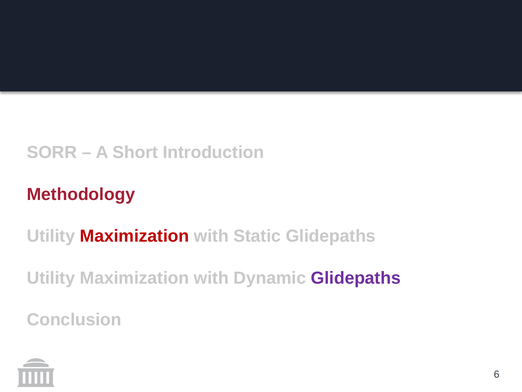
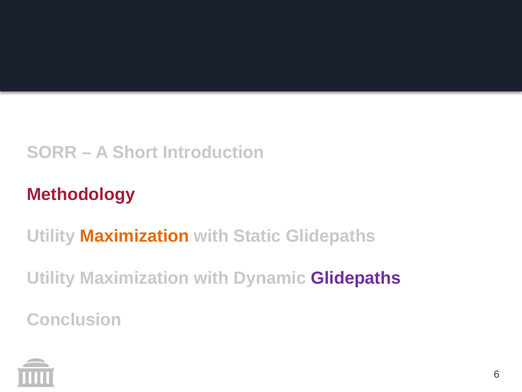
Maximization at (135, 236) colour: red -> orange
